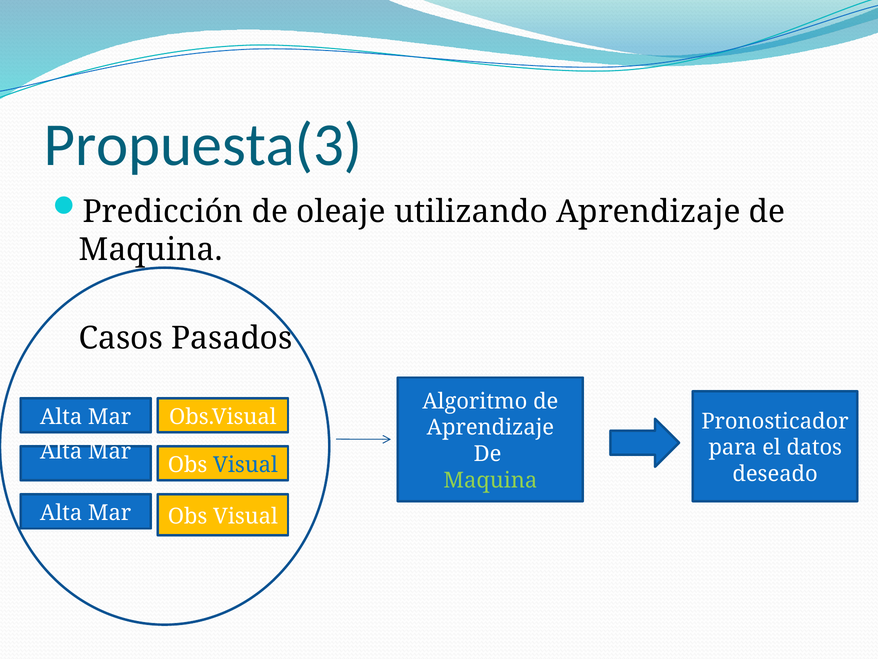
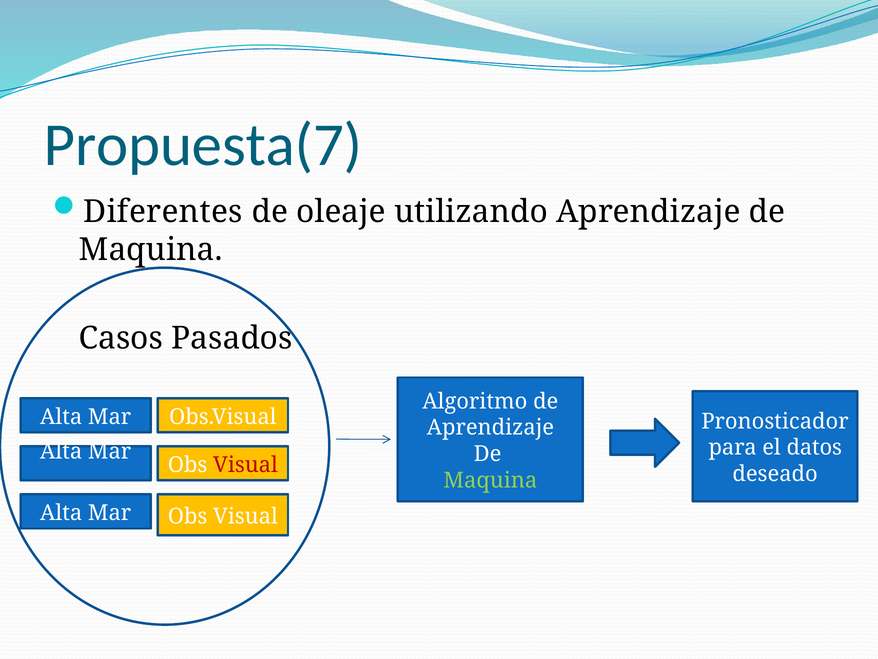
Propuesta(3: Propuesta(3 -> Propuesta(7
Predicción: Predicción -> Diferentes
Visual at (245, 464) colour: blue -> red
